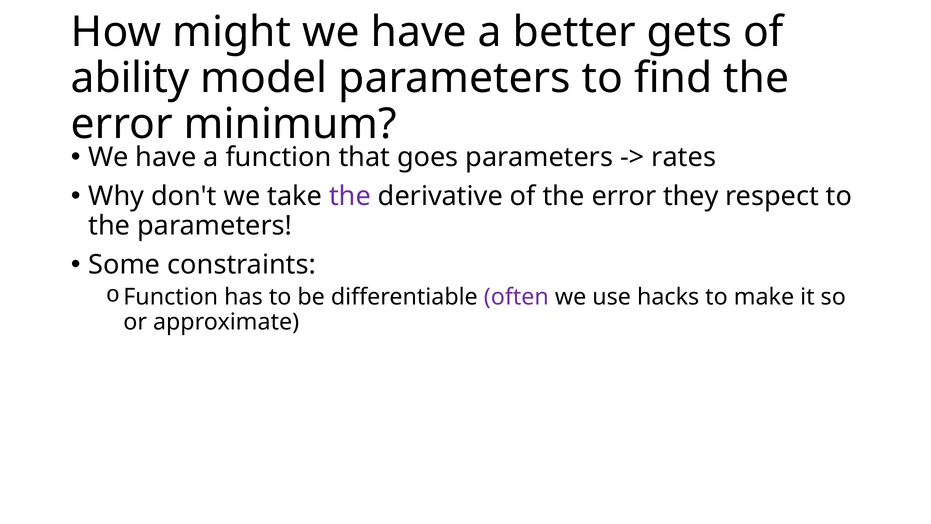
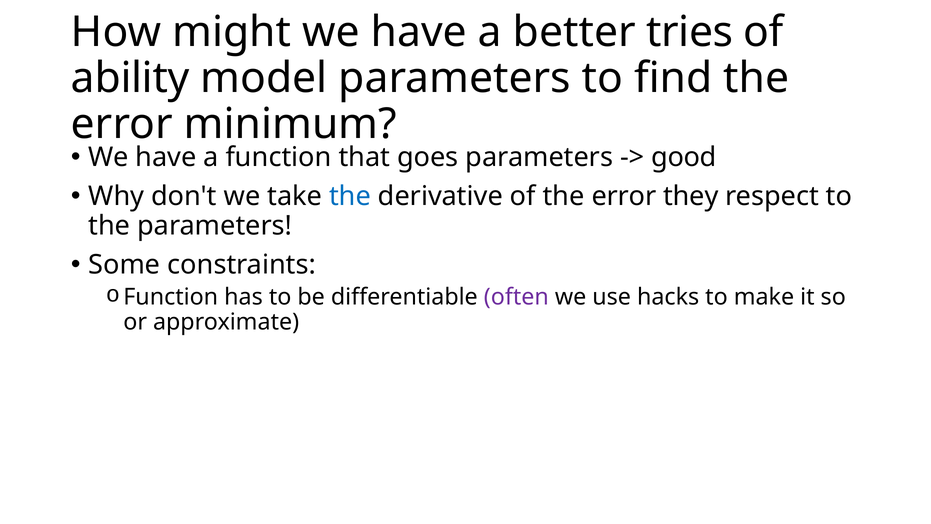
gets: gets -> tries
rates: rates -> good
the at (350, 196) colour: purple -> blue
